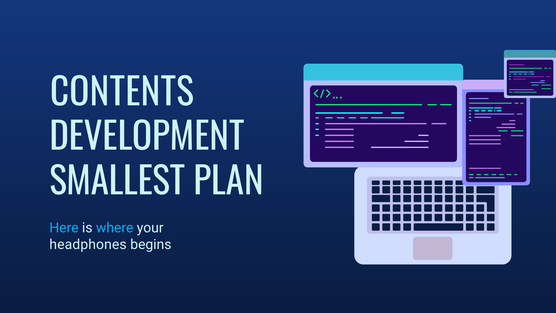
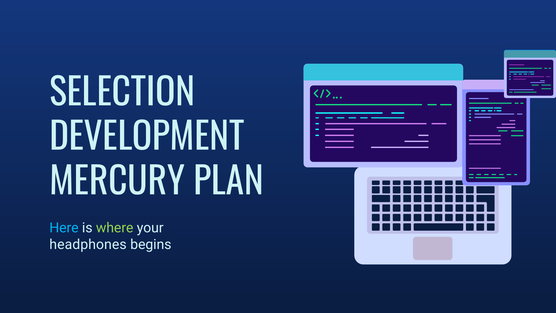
CONTENTS: CONTENTS -> SELECTION
SMALLEST: SMALLEST -> MERCURY
where colour: light blue -> light green
